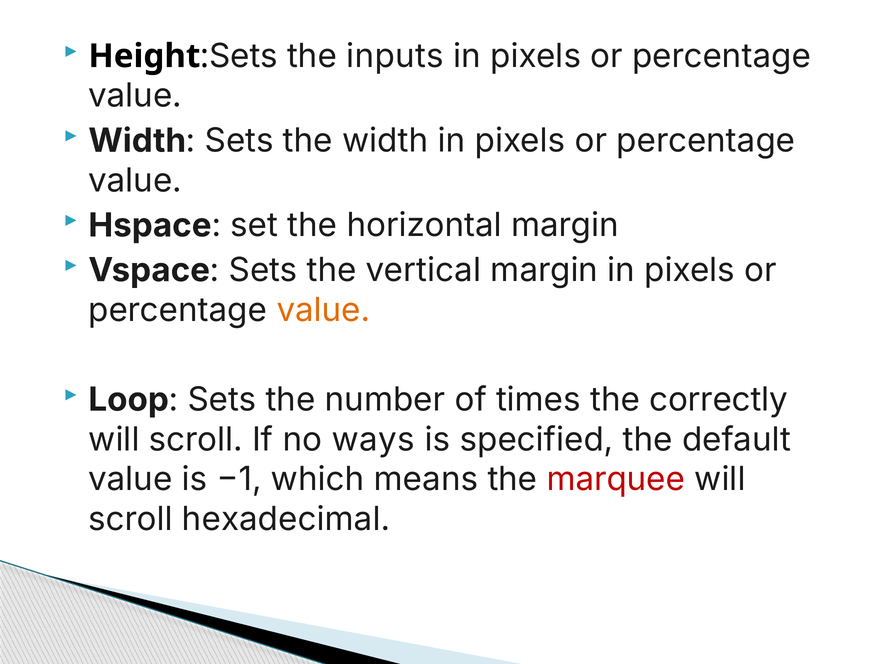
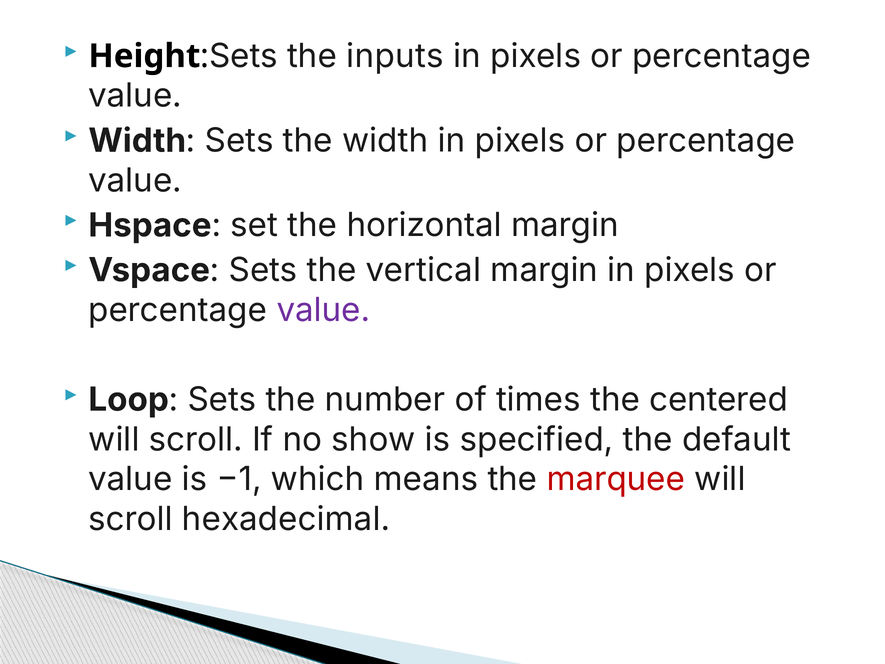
value at (323, 310) colour: orange -> purple
correctly: correctly -> centered
ways: ways -> show
